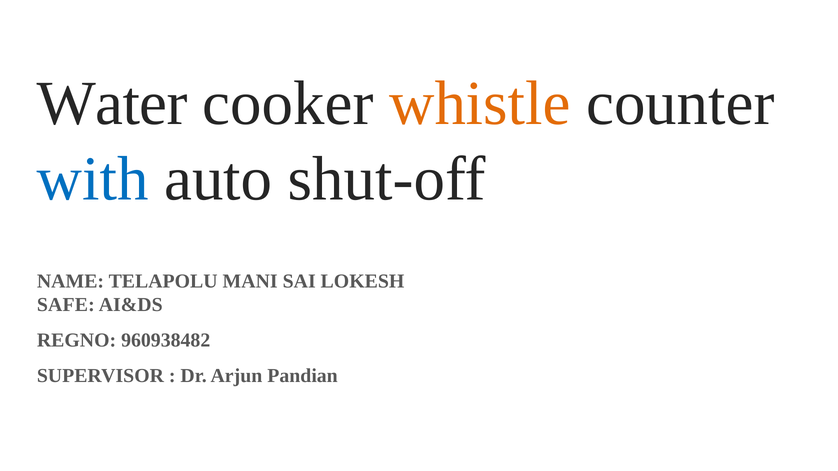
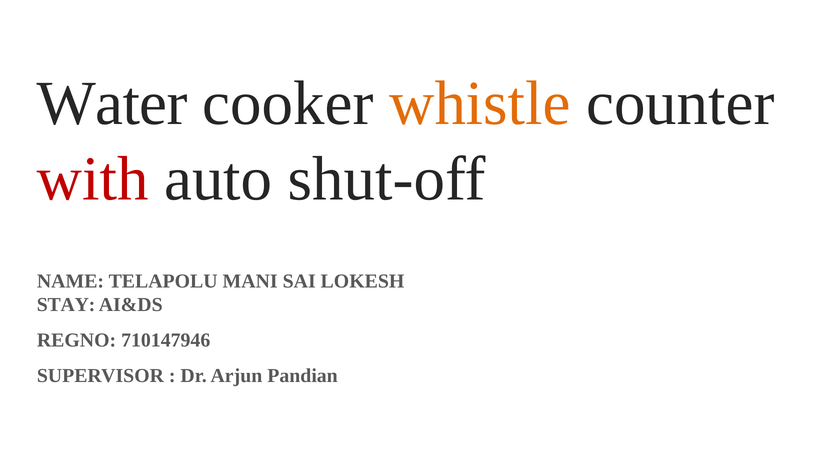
with colour: blue -> red
SAFE: SAFE -> STAY
960938482: 960938482 -> 710147946
